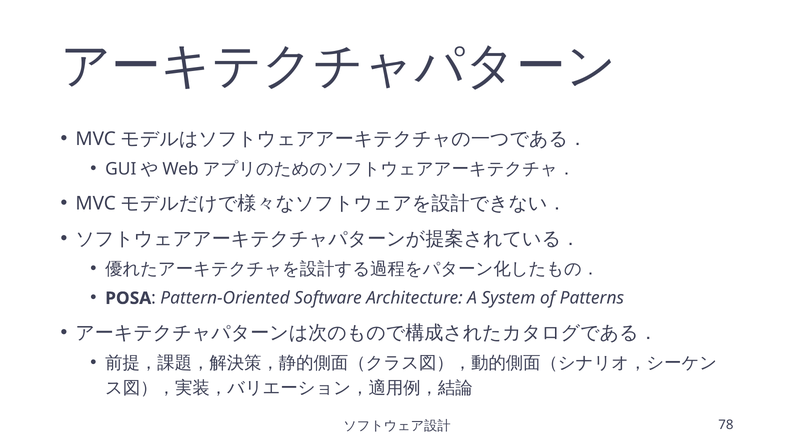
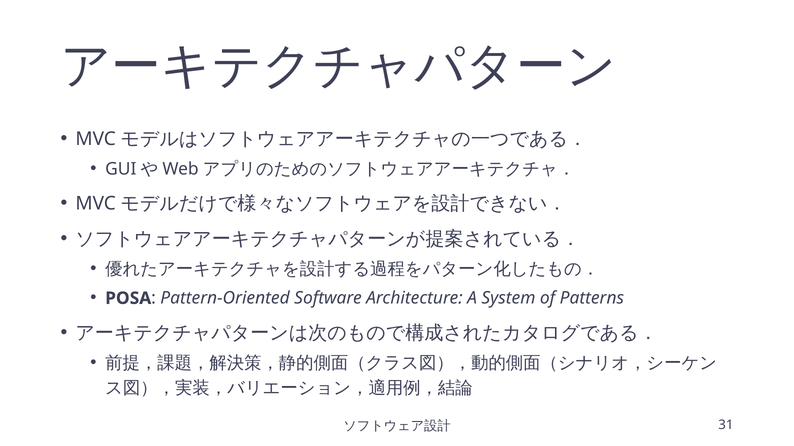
78: 78 -> 31
